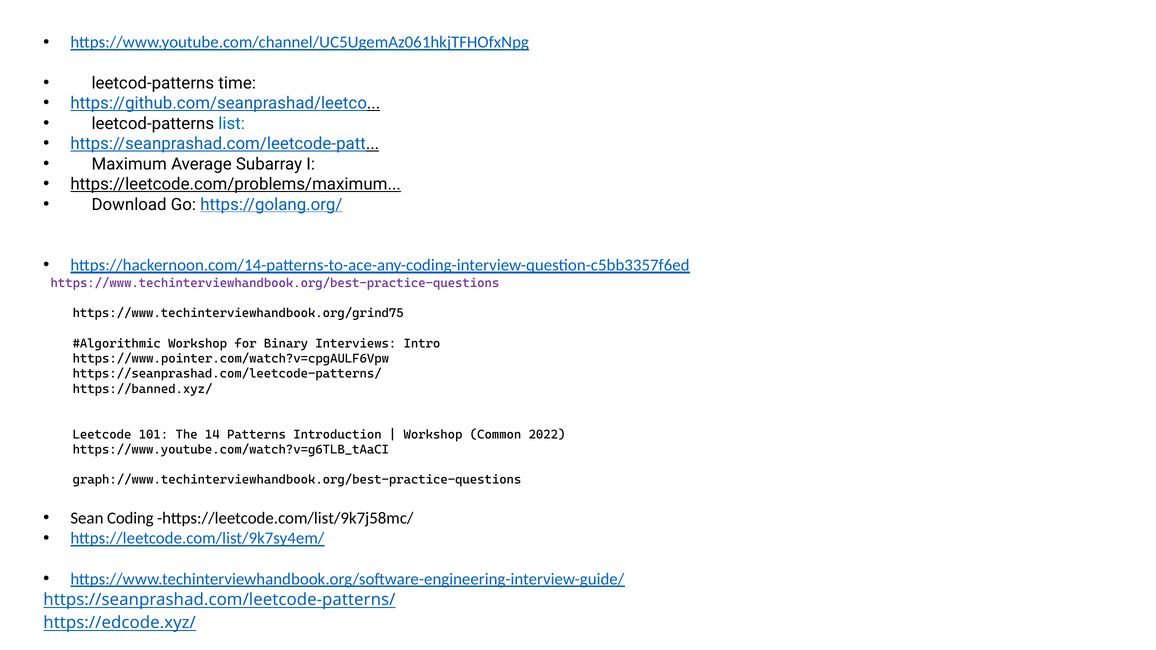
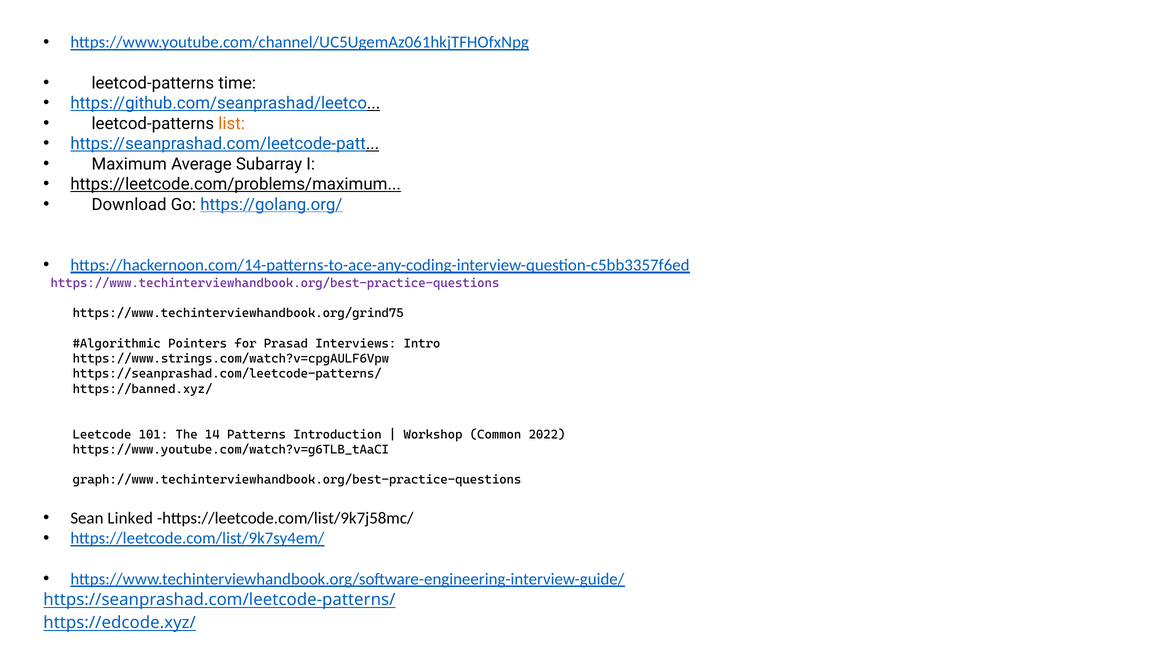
list colour: blue -> orange
Workshop at (198, 344): Workshop -> Pointers
Binary: Binary -> Prasad
https://www.pointer.com/watch?v=cpgAULF6Vpw: https://www.pointer.com/watch?v=cpgAULF6Vpw -> https://www.strings.com/watch?v=cpgAULF6Vpw
Coding: Coding -> Linked
